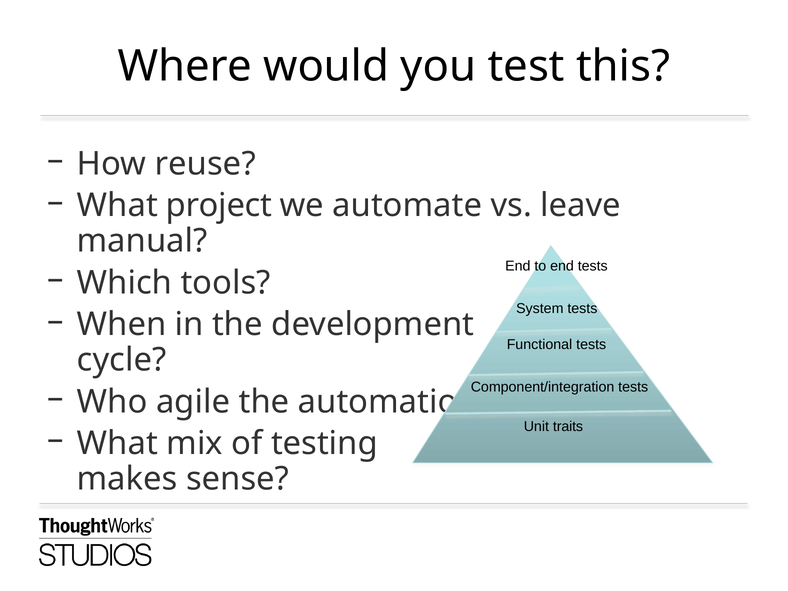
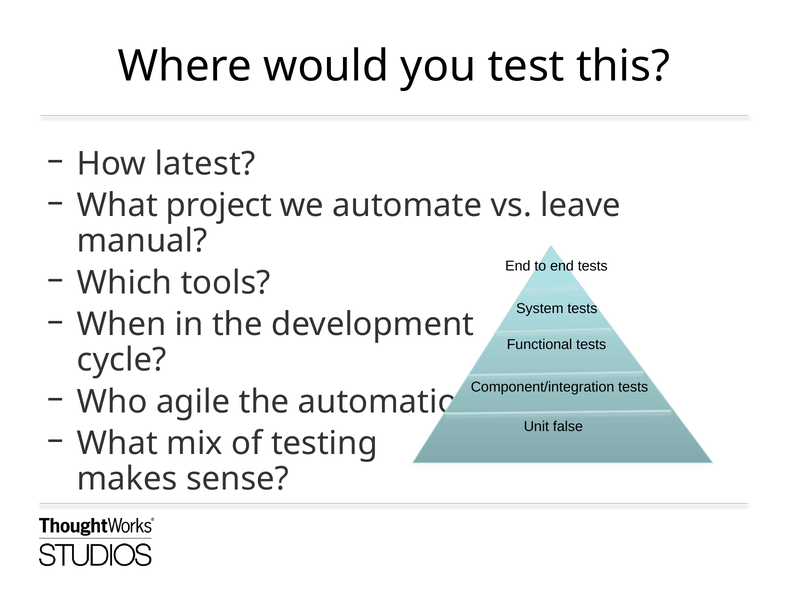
reuse: reuse -> latest
traits: traits -> false
